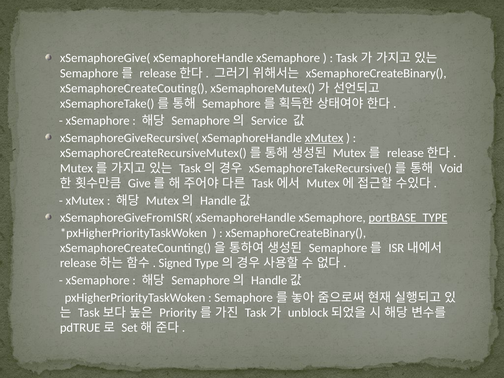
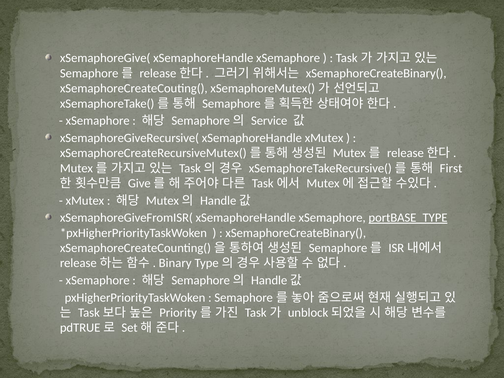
xMutex at (324, 138) underline: present -> none
Void: Void -> First
Signed: Signed -> Binary
